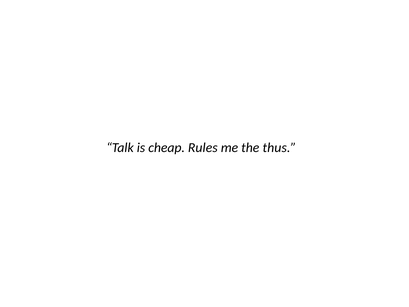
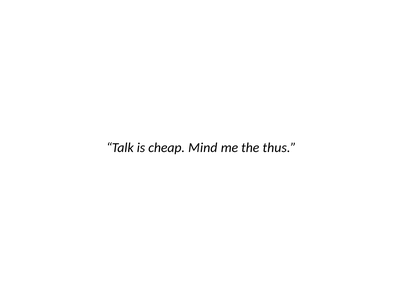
Rules: Rules -> Mind
